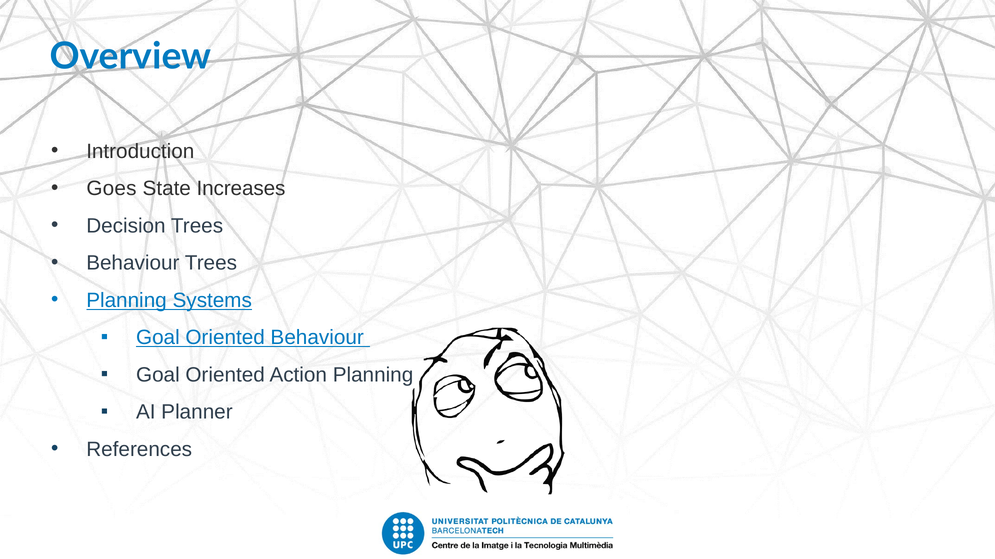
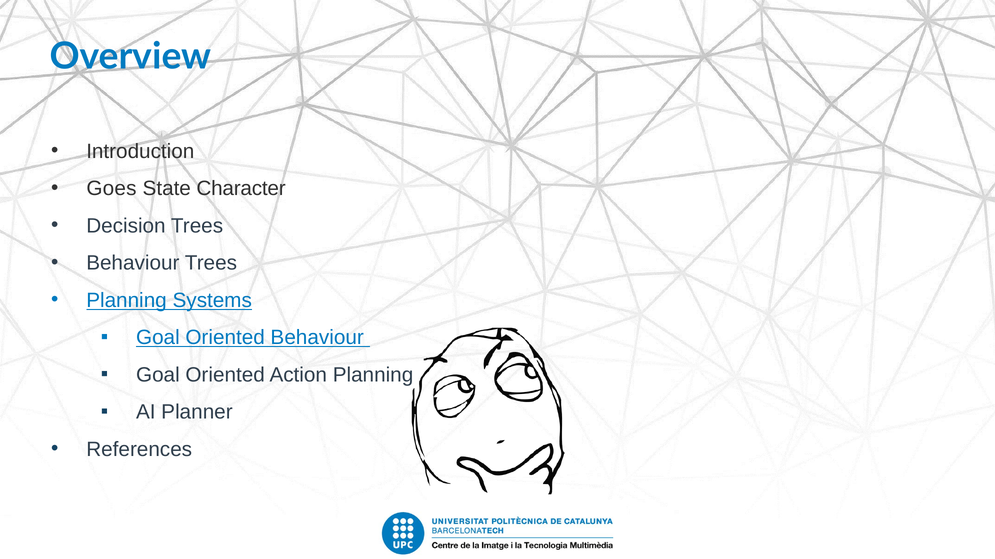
Increases: Increases -> Character
